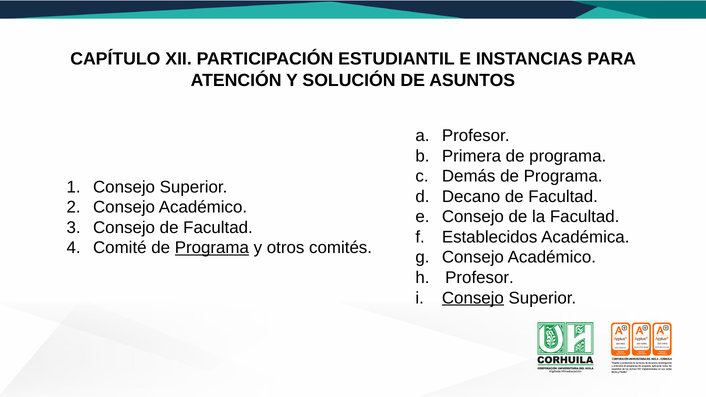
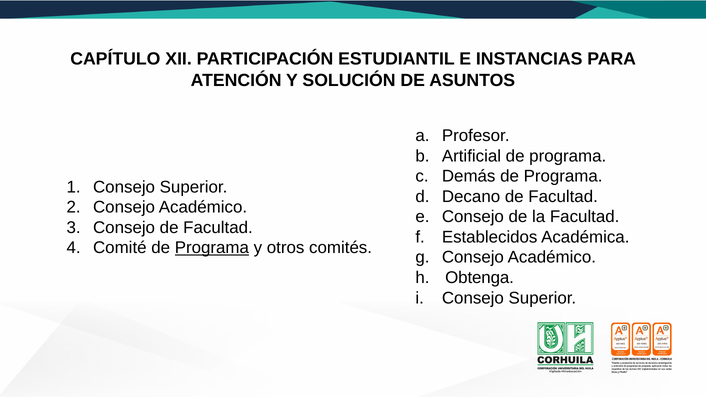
Primera: Primera -> Artificial
Profesor at (479, 278): Profesor -> Obtenga
Consejo at (473, 298) underline: present -> none
